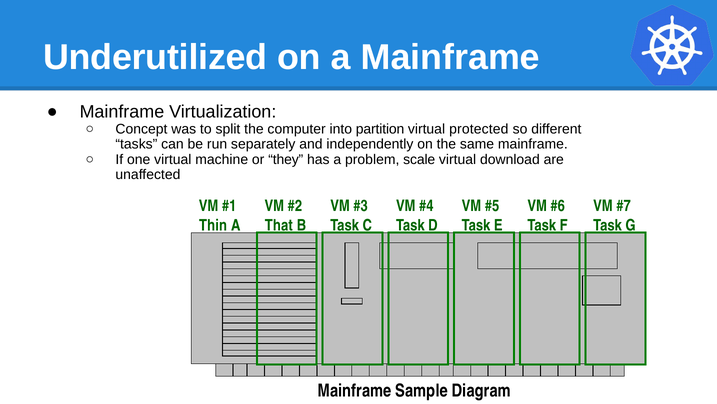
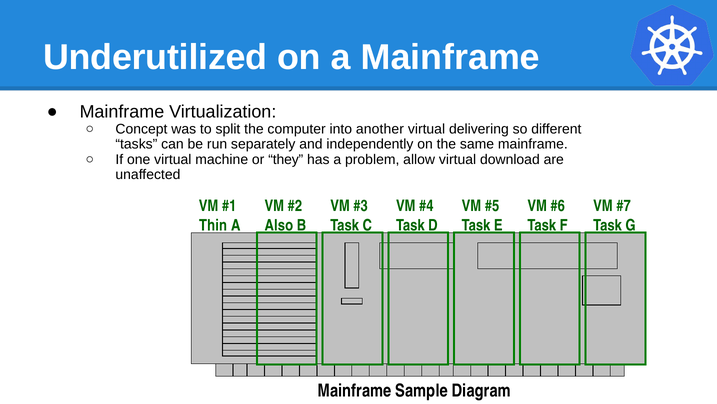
partition: partition -> another
protected: protected -> delivering
scale: scale -> allow
That: That -> Also
